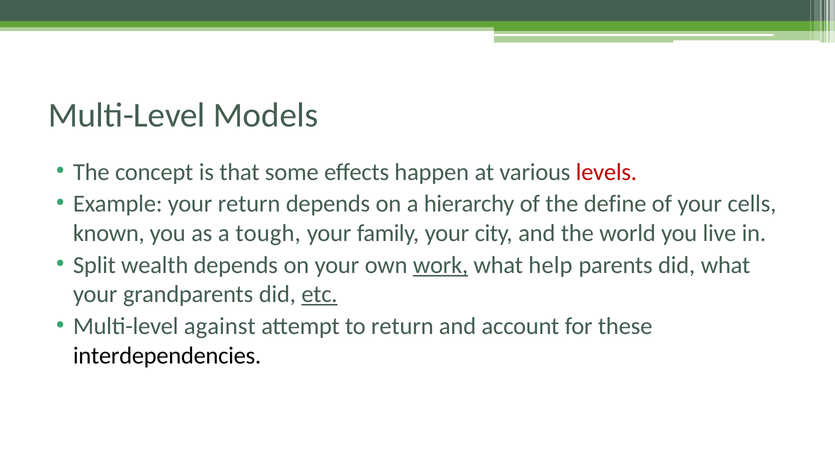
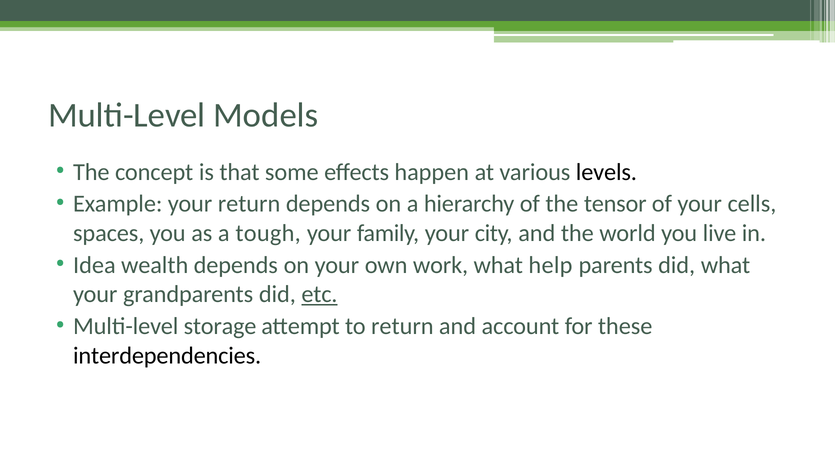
levels colour: red -> black
define: define -> tensor
known: known -> spaces
Split: Split -> Idea
work underline: present -> none
against: against -> storage
